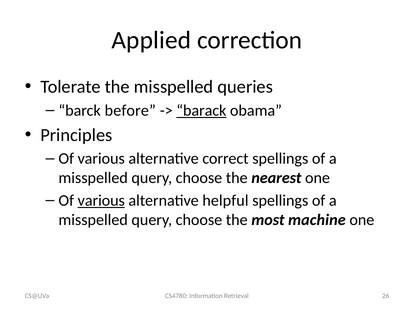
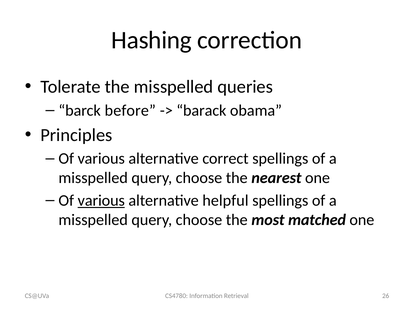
Applied: Applied -> Hashing
barack underline: present -> none
machine: machine -> matched
